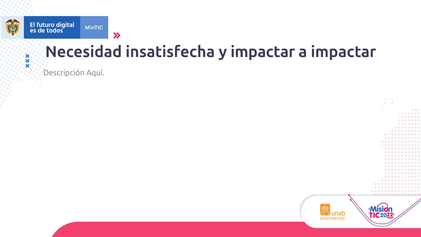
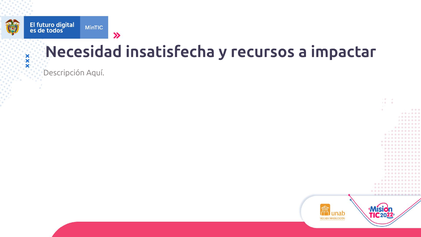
y impactar: impactar -> recursos
